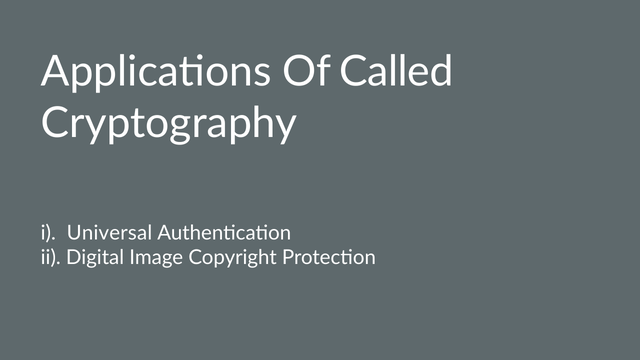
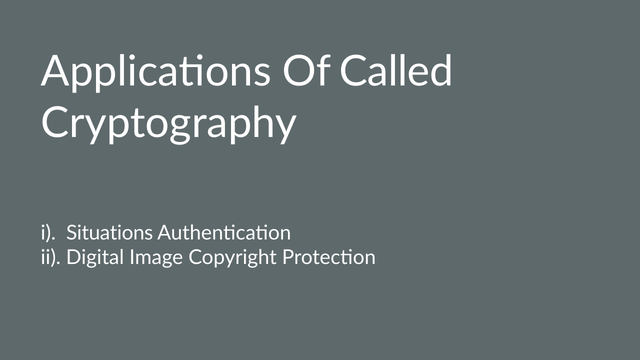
Universal: Universal -> Situations
